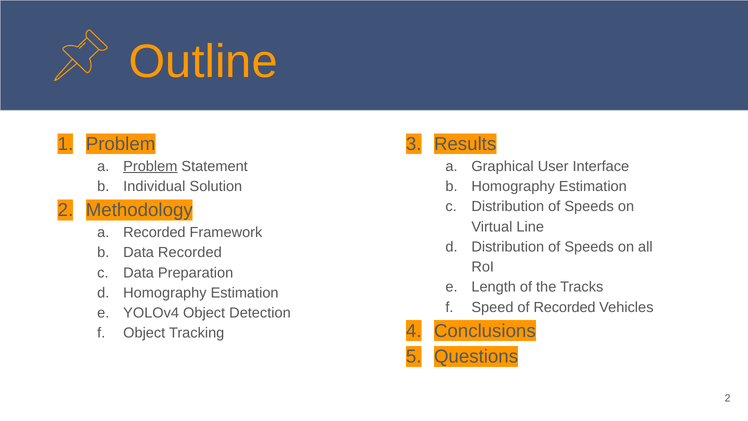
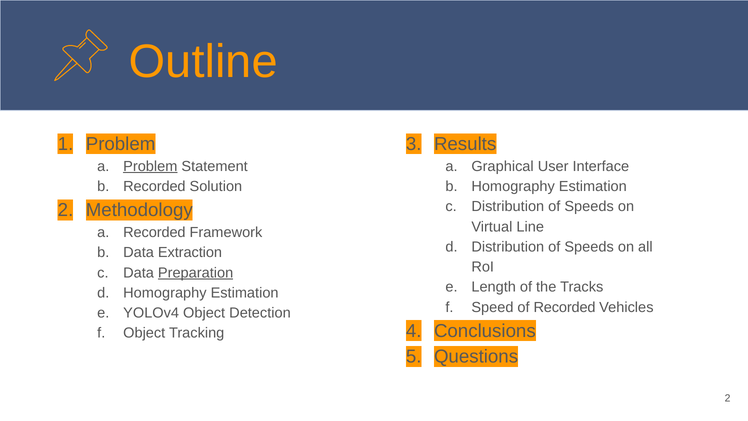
Individual at (154, 186): Individual -> Recorded
Data Recorded: Recorded -> Extraction
Preparation underline: none -> present
